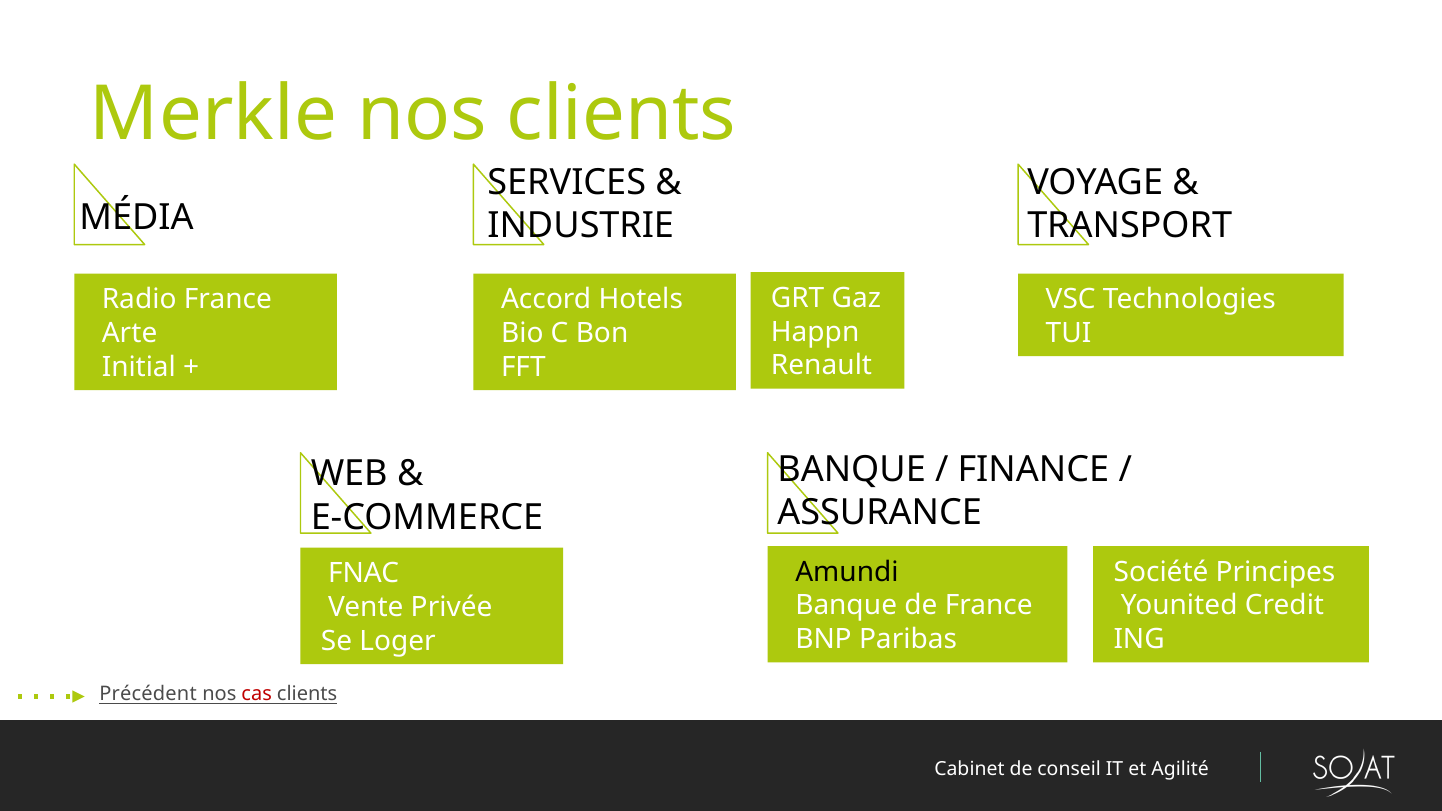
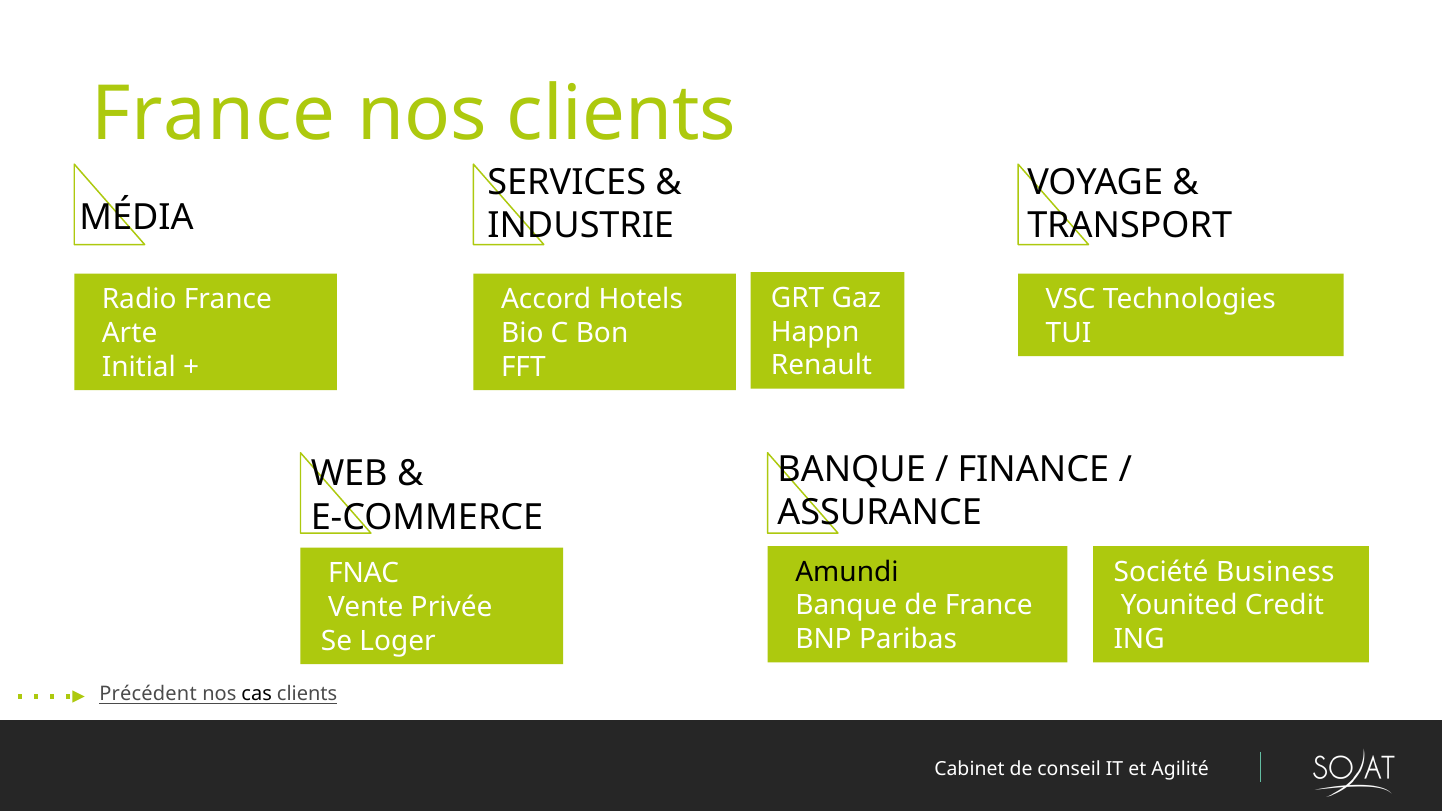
Merkle at (214, 115): Merkle -> France
Principes: Principes -> Business
cas colour: red -> black
